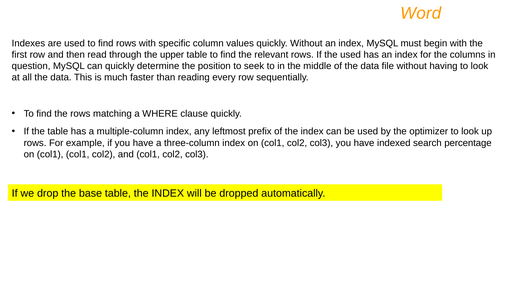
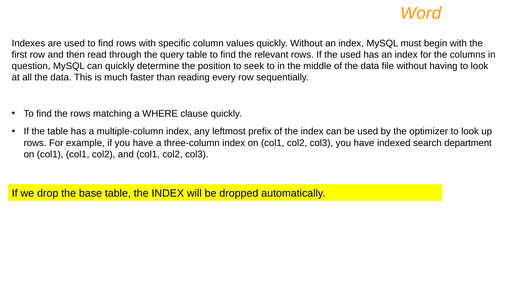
upper: upper -> query
percentage: percentage -> department
